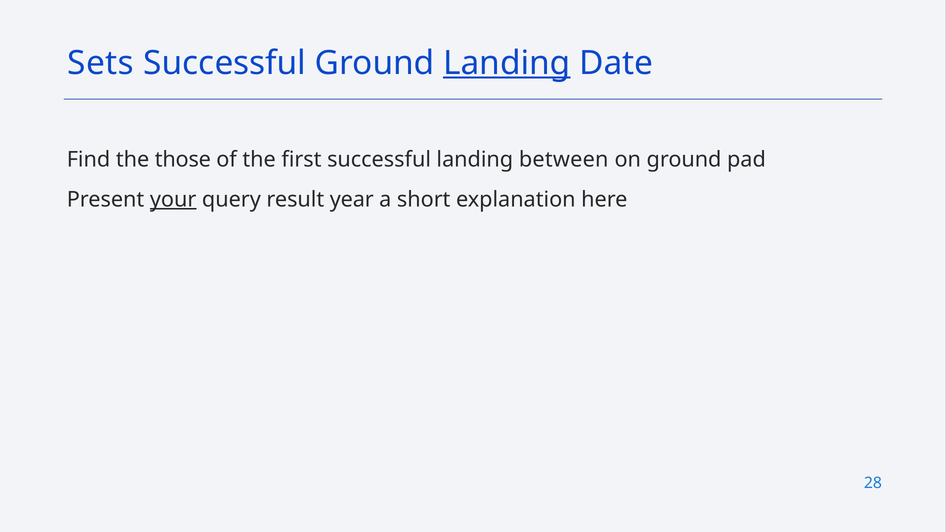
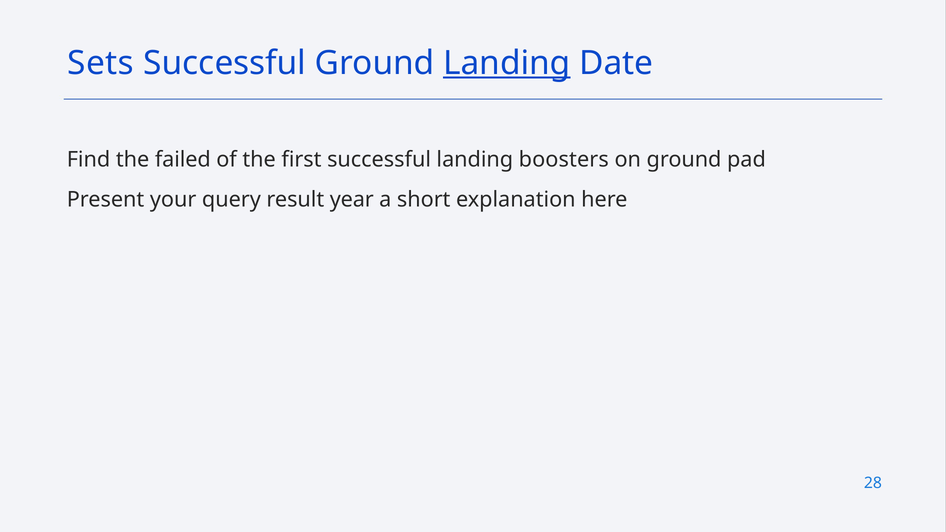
those: those -> failed
between: between -> boosters
your underline: present -> none
